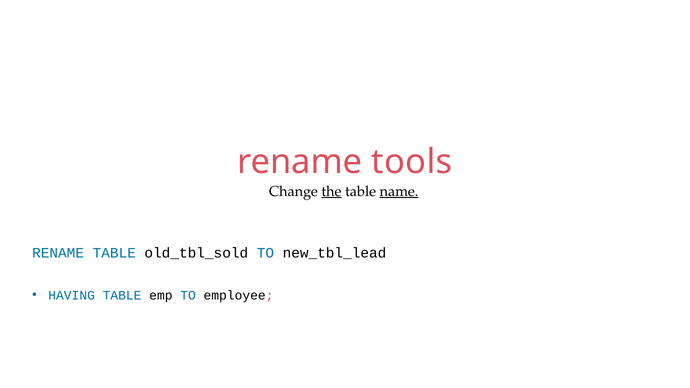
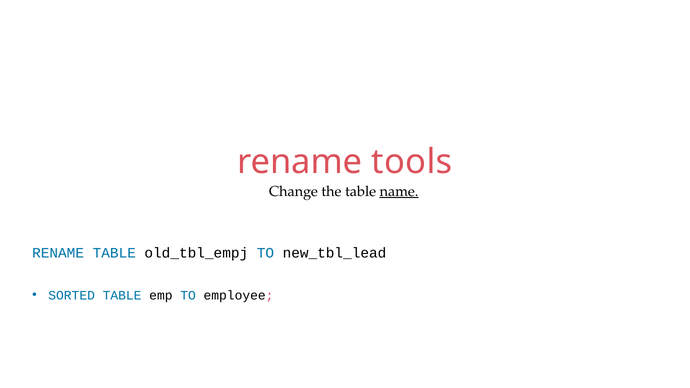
the underline: present -> none
old_tbl_sold: old_tbl_sold -> old_tbl_empj
HAVING: HAVING -> SORTED
